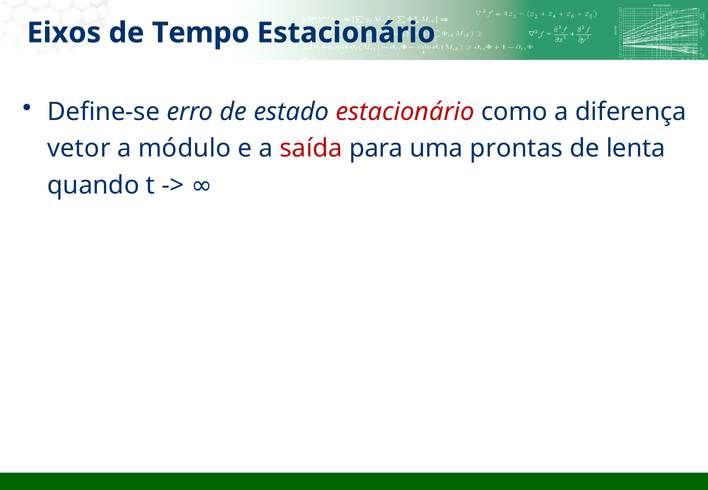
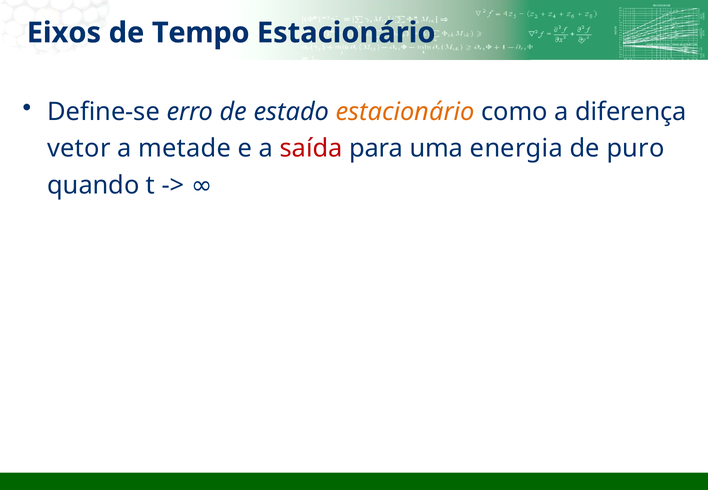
estacionário at (405, 112) colour: red -> orange
módulo: módulo -> metade
prontas: prontas -> energia
lenta: lenta -> puro
